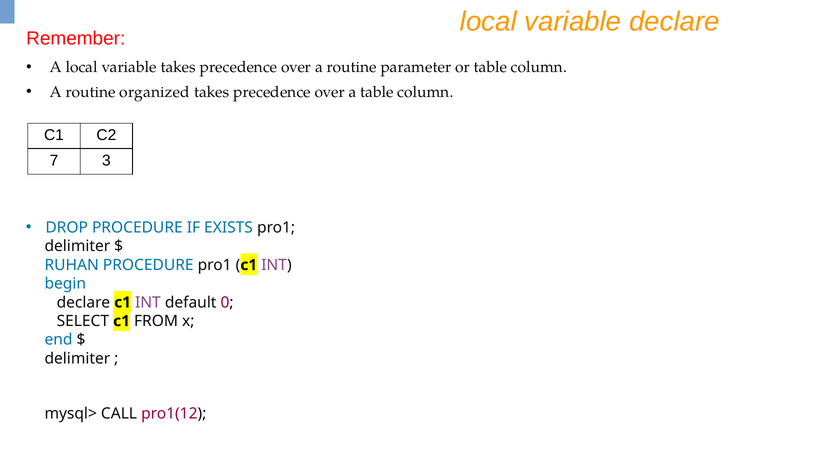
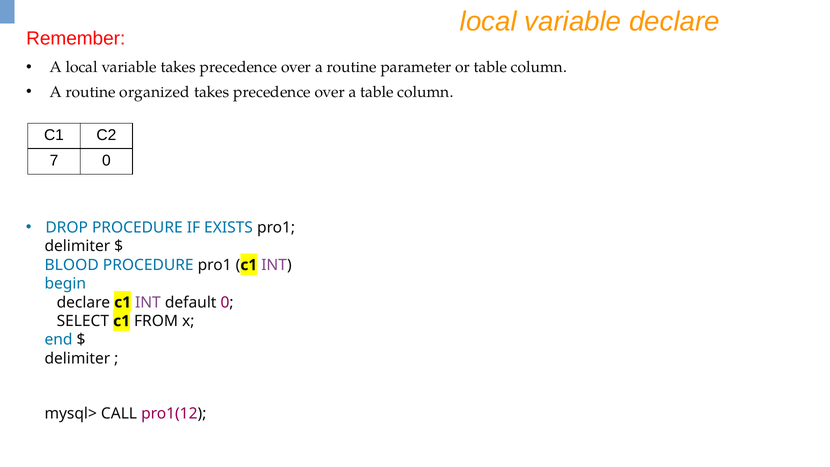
7 3: 3 -> 0
RUHAN: RUHAN -> BLOOD
